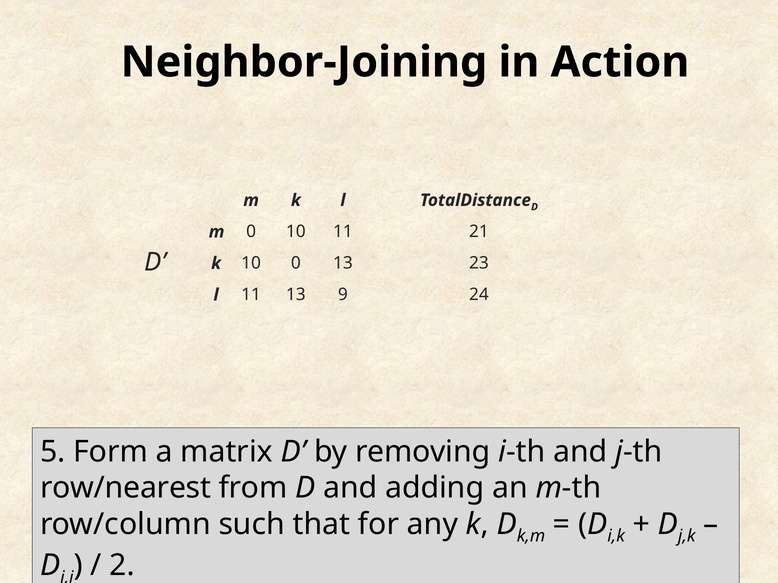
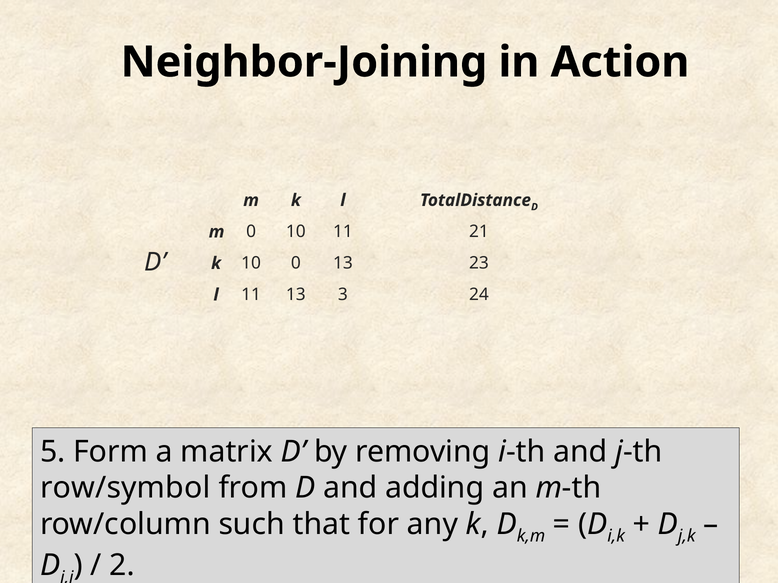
9: 9 -> 3
row/nearest: row/nearest -> row/symbol
